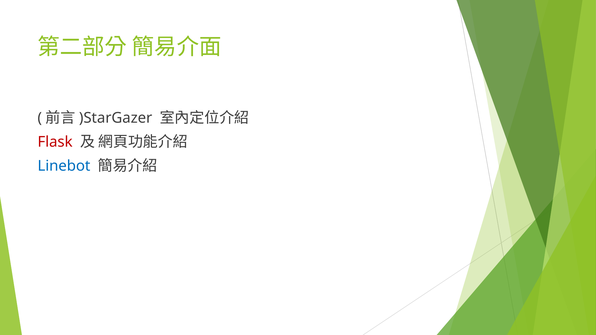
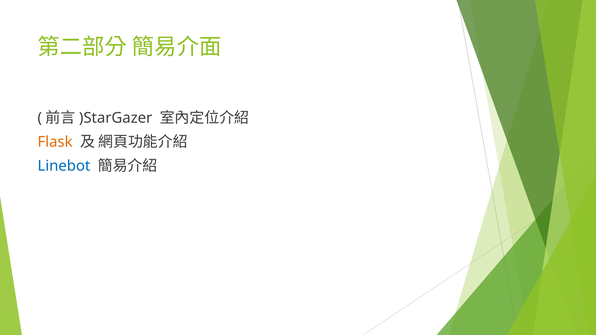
Flask colour: red -> orange
